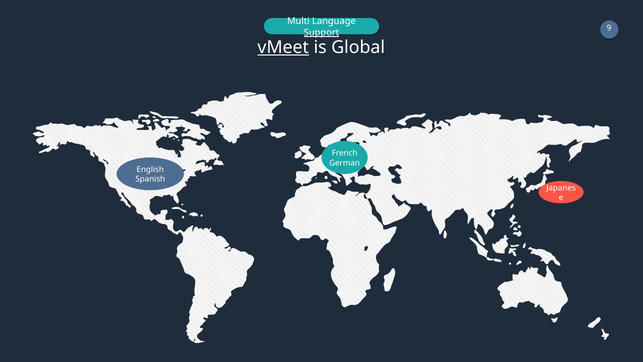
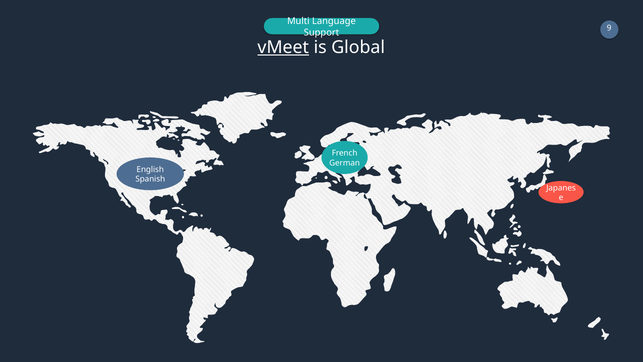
Support underline: present -> none
